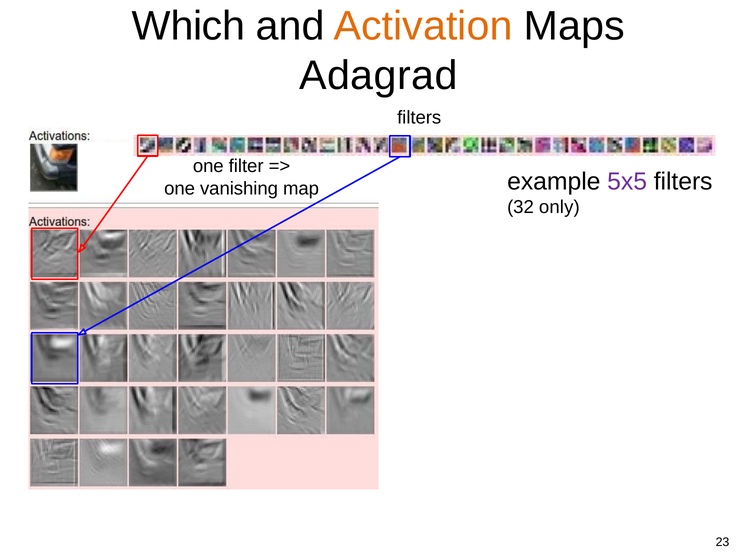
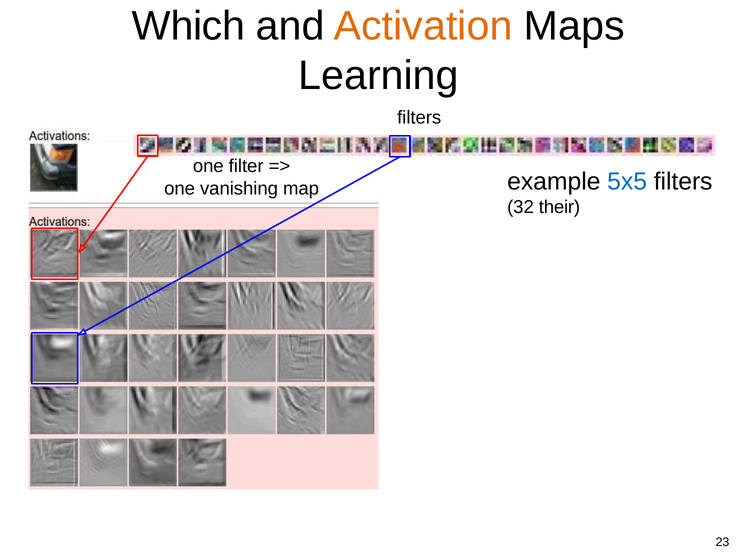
Adagrad: Adagrad -> Learning
5x5 colour: purple -> blue
only: only -> their
